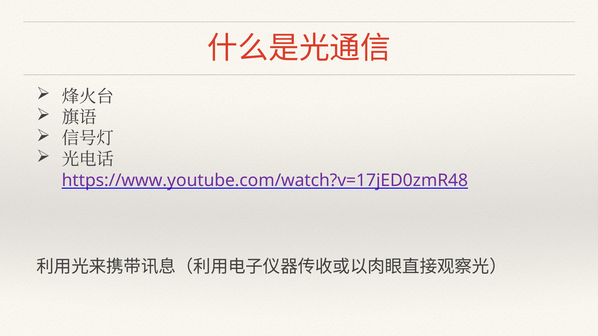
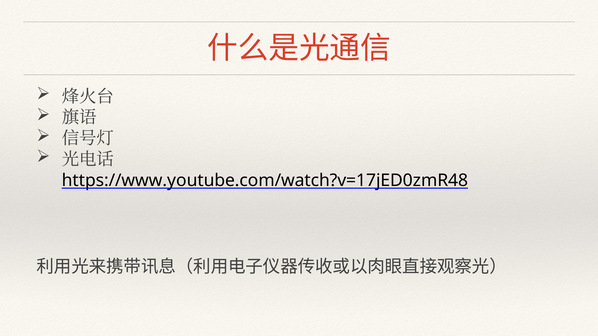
https://www.youtube.com/watch?v=17jED0zmR48 colour: purple -> black
